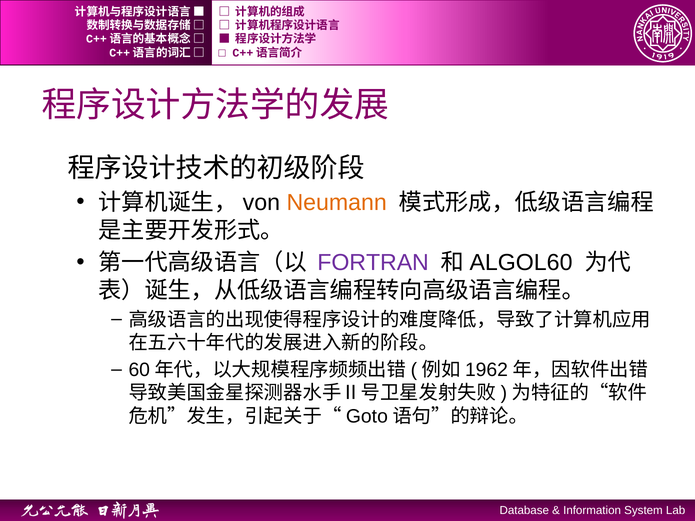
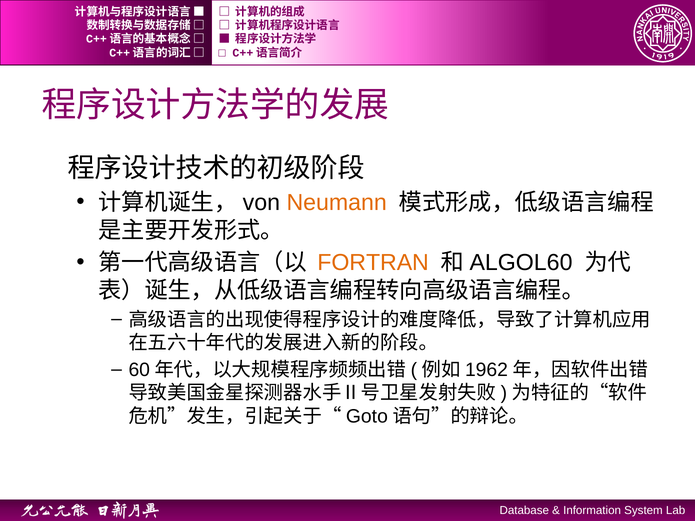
FORTRAN colour: purple -> orange
